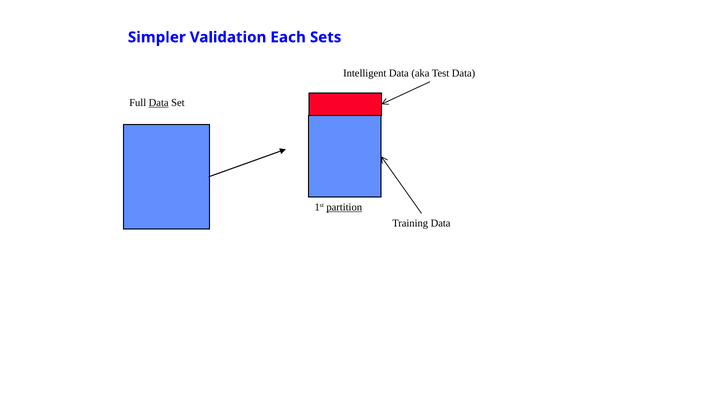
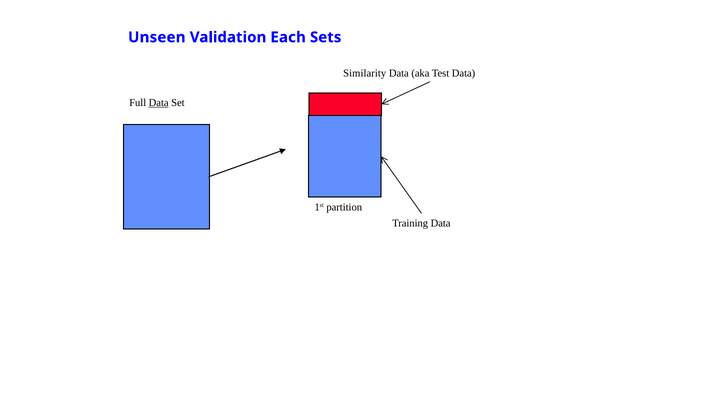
Simpler: Simpler -> Unseen
Intelligent: Intelligent -> Similarity
partition underline: present -> none
